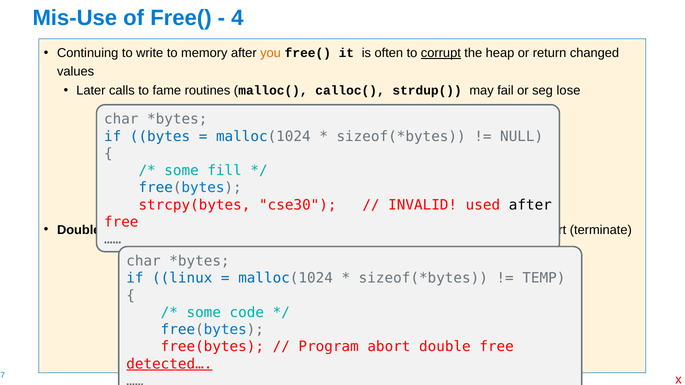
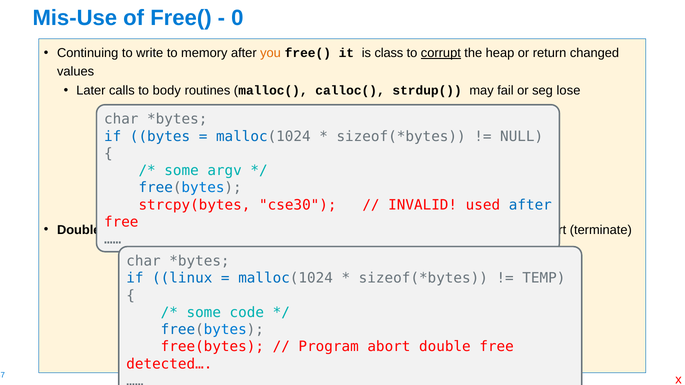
4: 4 -> 0
often: often -> class
fame: fame -> body
fill: fill -> argv
after at (530, 205) colour: black -> blue
detected… underline: present -> none
